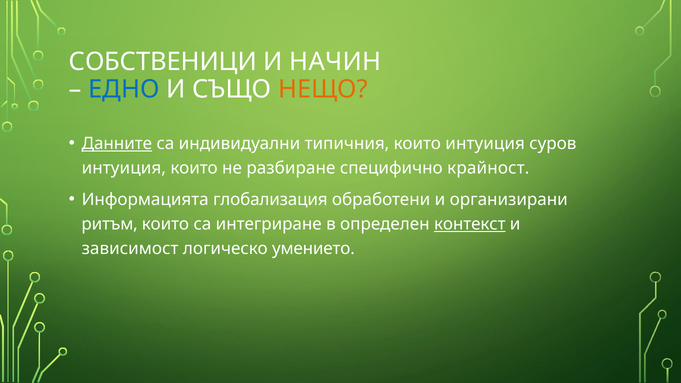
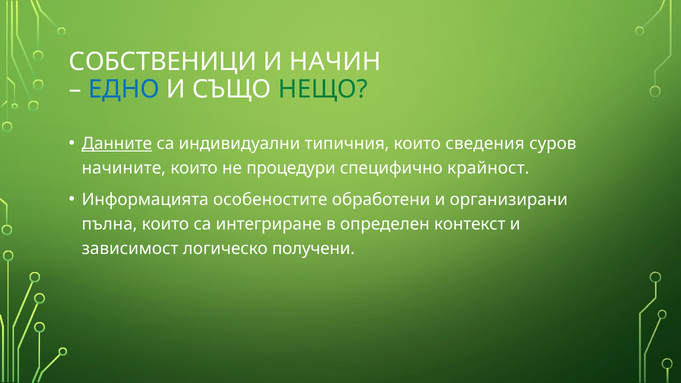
НЕЩО colour: orange -> green
които интуиция: интуиция -> сведения
интуиция at (124, 168): интуиция -> начините
разбиране: разбиране -> процедури
глобализация: глобализация -> особеностите
ритъм: ритъм -> пълна
контекст underline: present -> none
умението: умението -> получени
